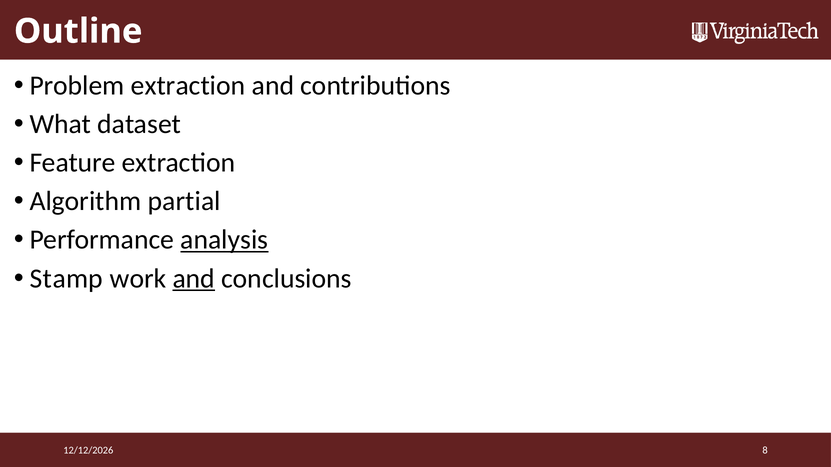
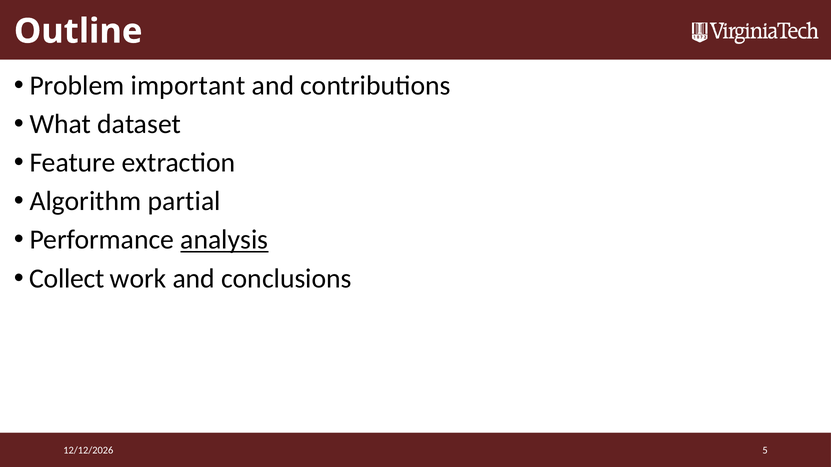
Problem extraction: extraction -> important
Stamp: Stamp -> Collect
and at (194, 279) underline: present -> none
8: 8 -> 5
